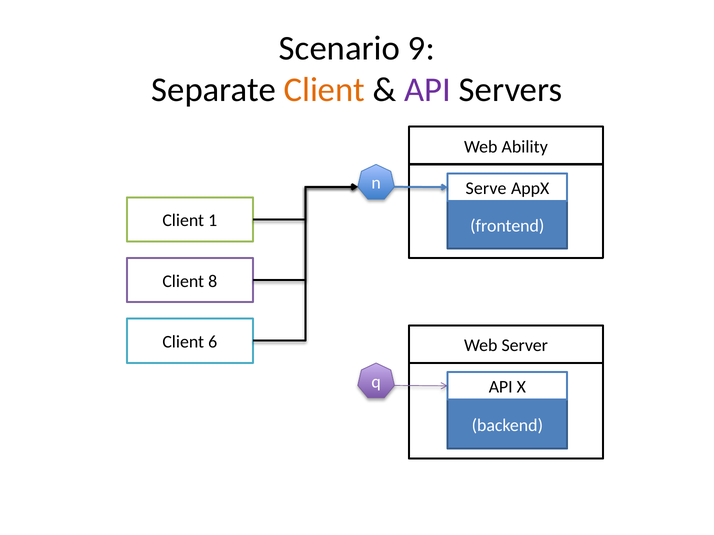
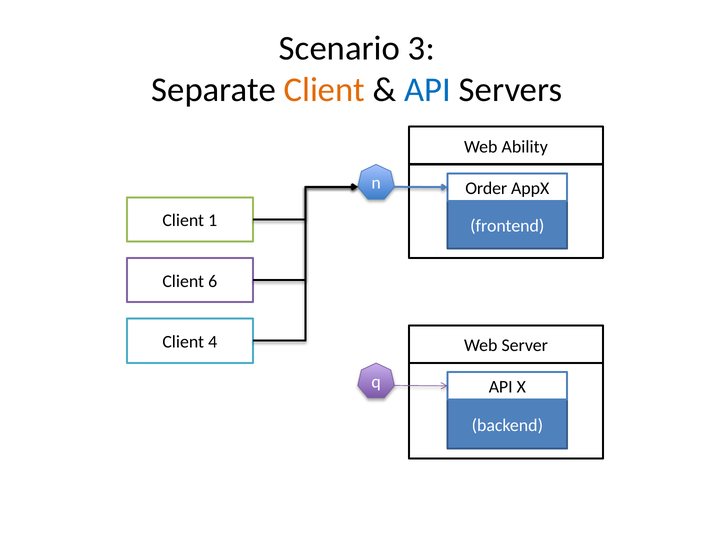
9: 9 -> 3
API at (428, 90) colour: purple -> blue
Serve: Serve -> Order
8: 8 -> 6
6: 6 -> 4
